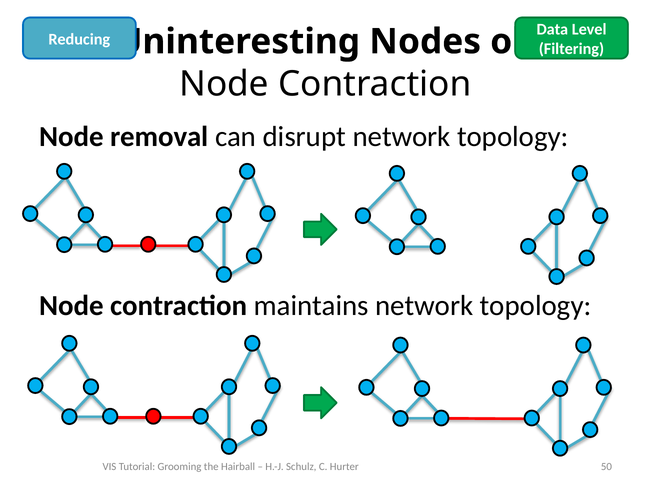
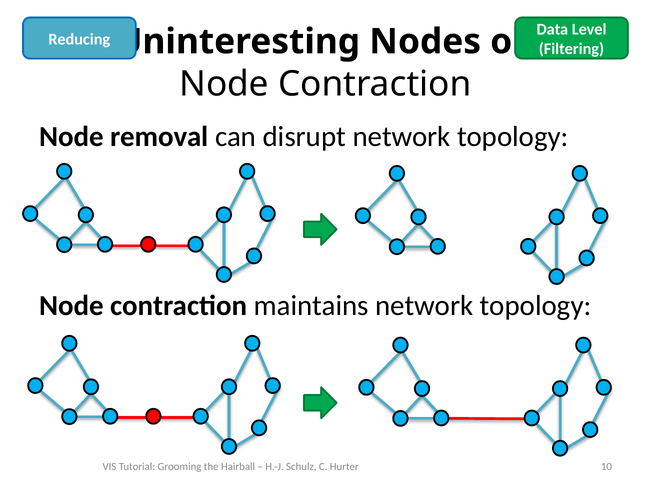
50: 50 -> 10
